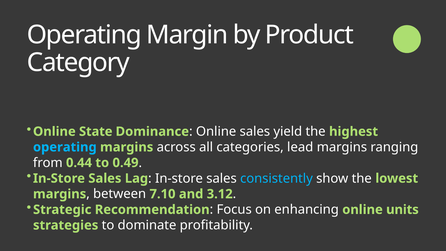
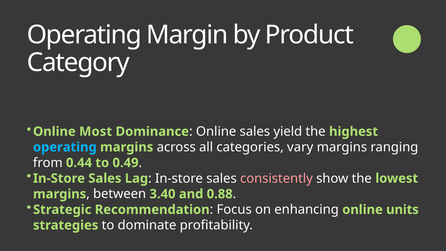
State: State -> Most
lead: lead -> vary
consistently colour: light blue -> pink
7.10: 7.10 -> 3.40
3.12: 3.12 -> 0.88
